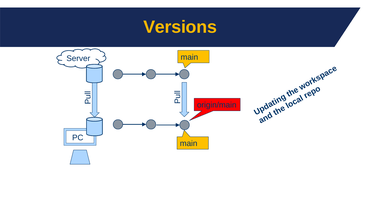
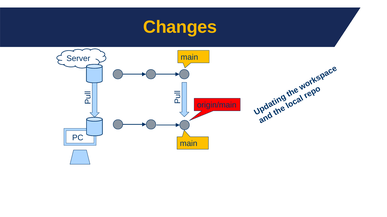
Versions: Versions -> Changes
